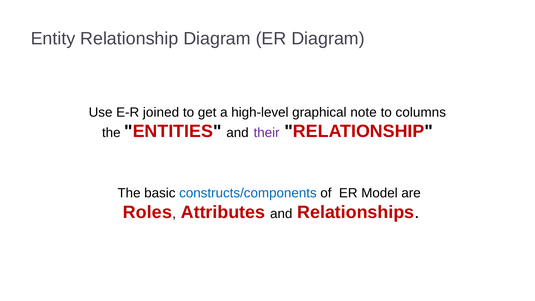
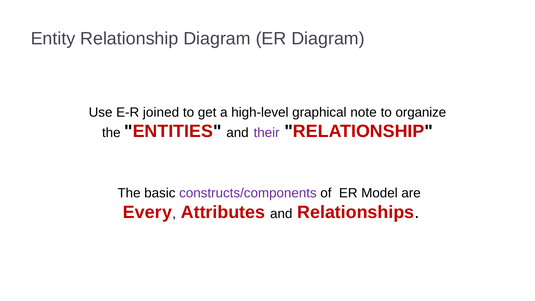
columns: columns -> organize
constructs/components colour: blue -> purple
Roles: Roles -> Every
